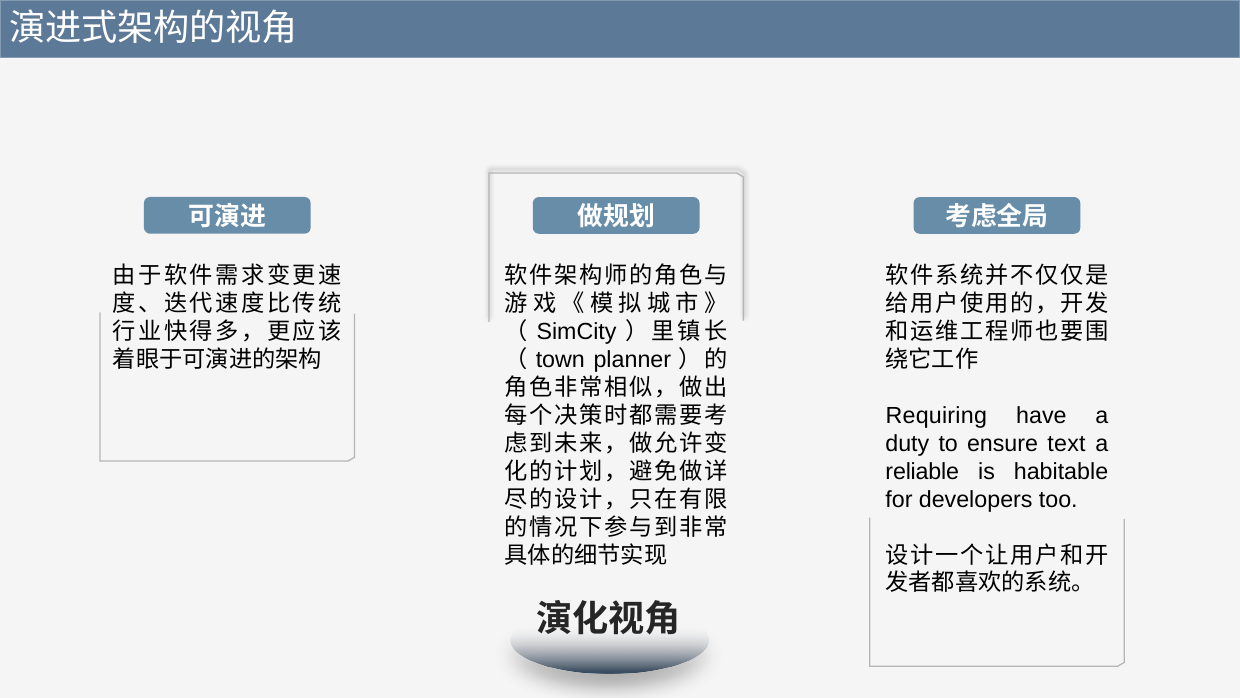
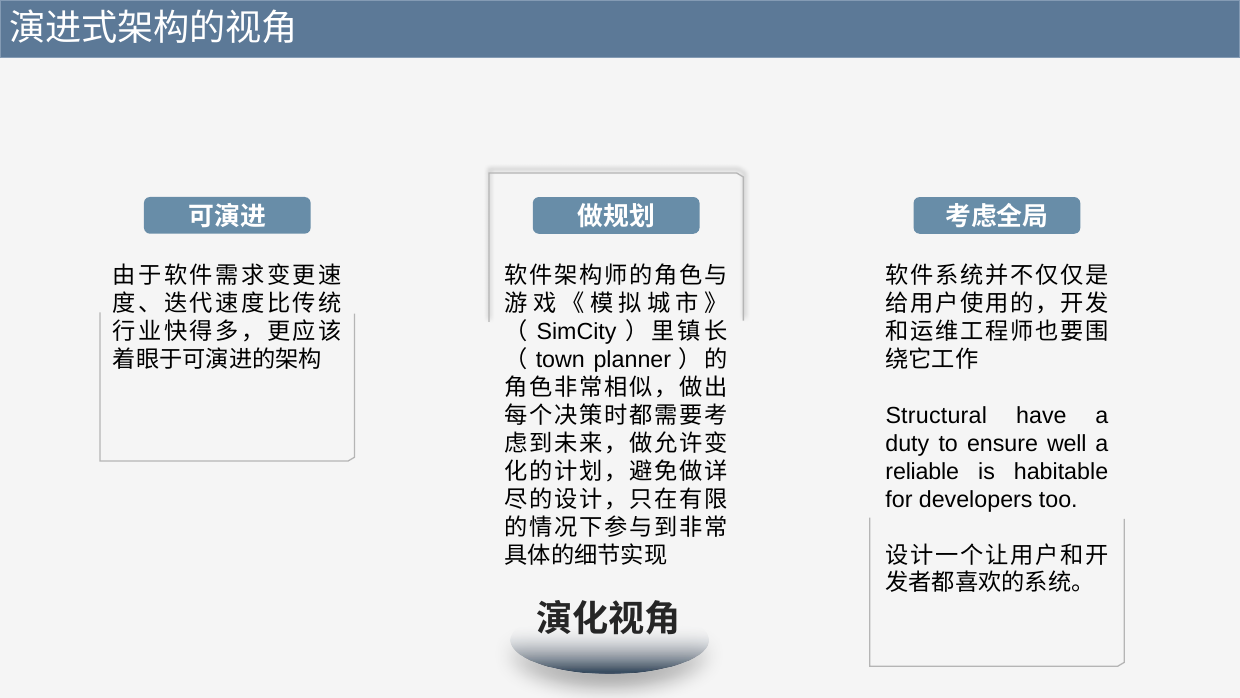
Requiring: Requiring -> Structural
text: text -> well
